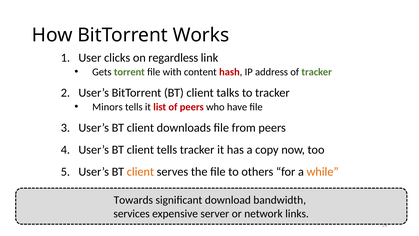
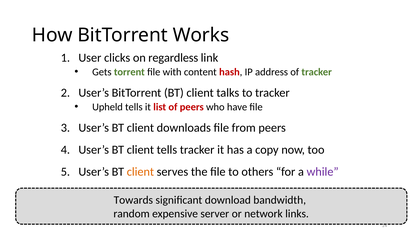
Minors: Minors -> Upheld
while colour: orange -> purple
services: services -> random
